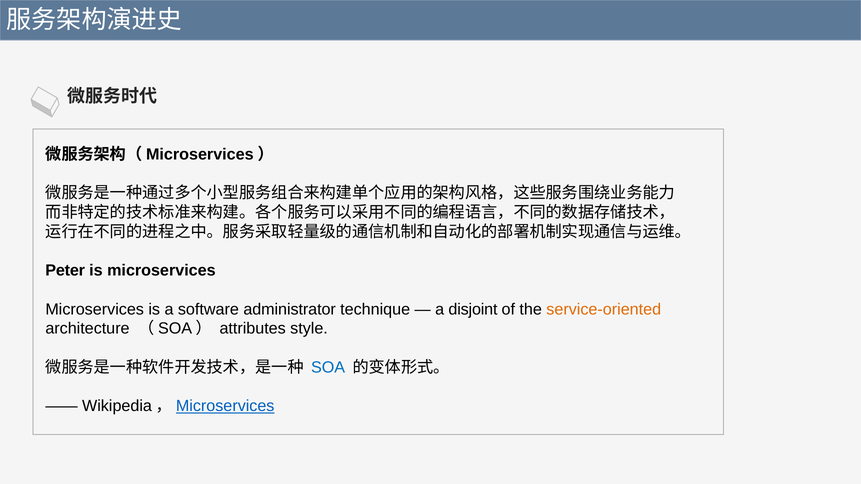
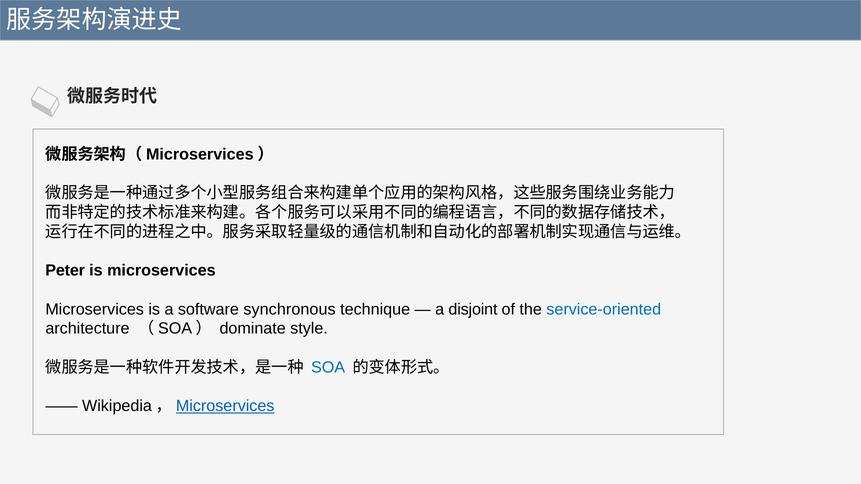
administrator: administrator -> synchronous
service-oriented colour: orange -> blue
attributes: attributes -> dominate
